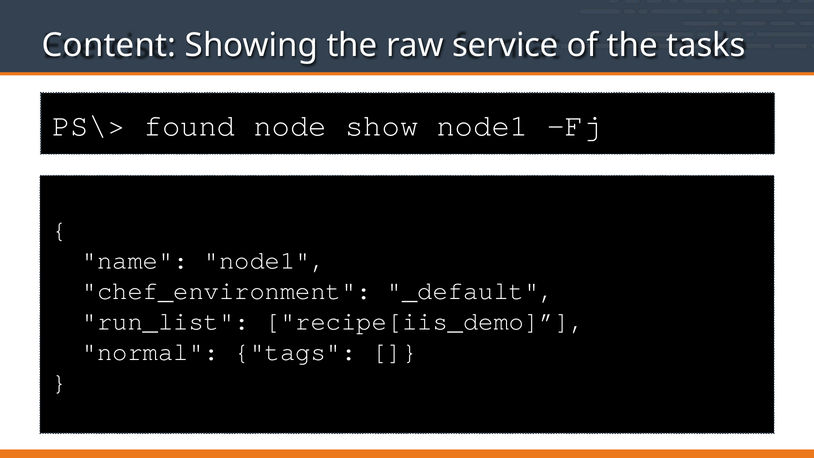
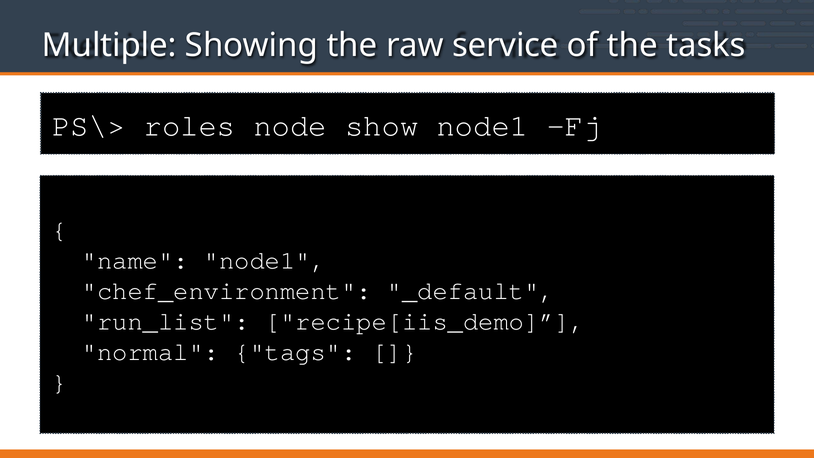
Content: Content -> Multiple
found: found -> roles
